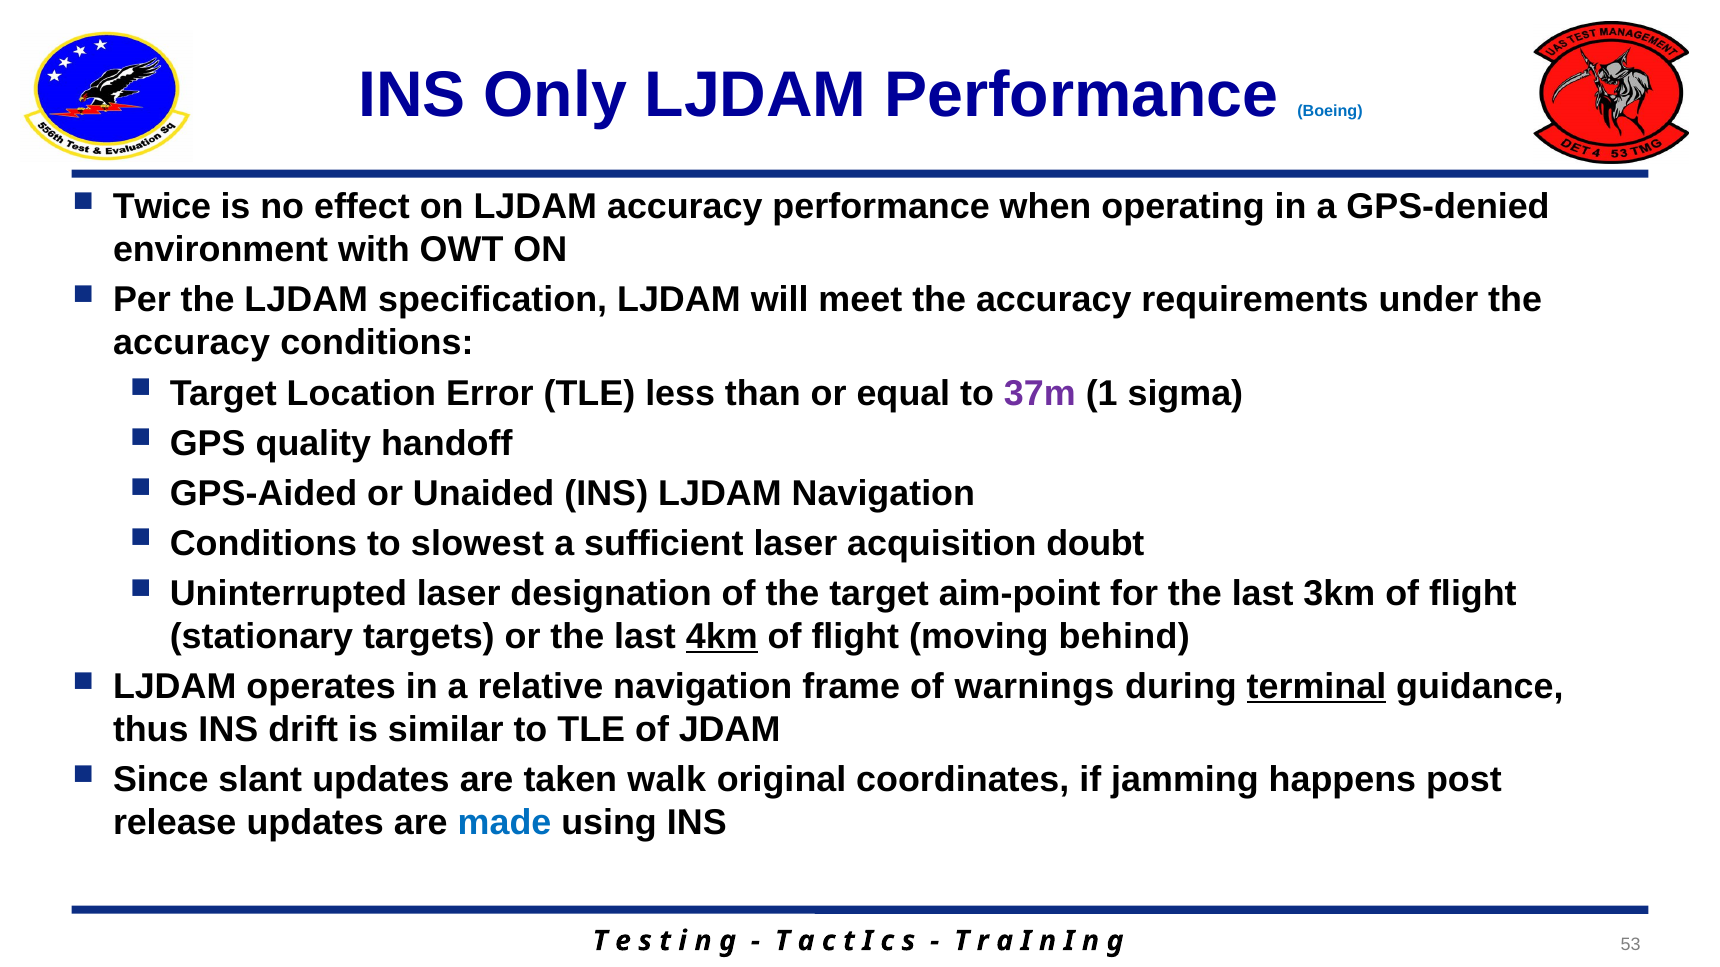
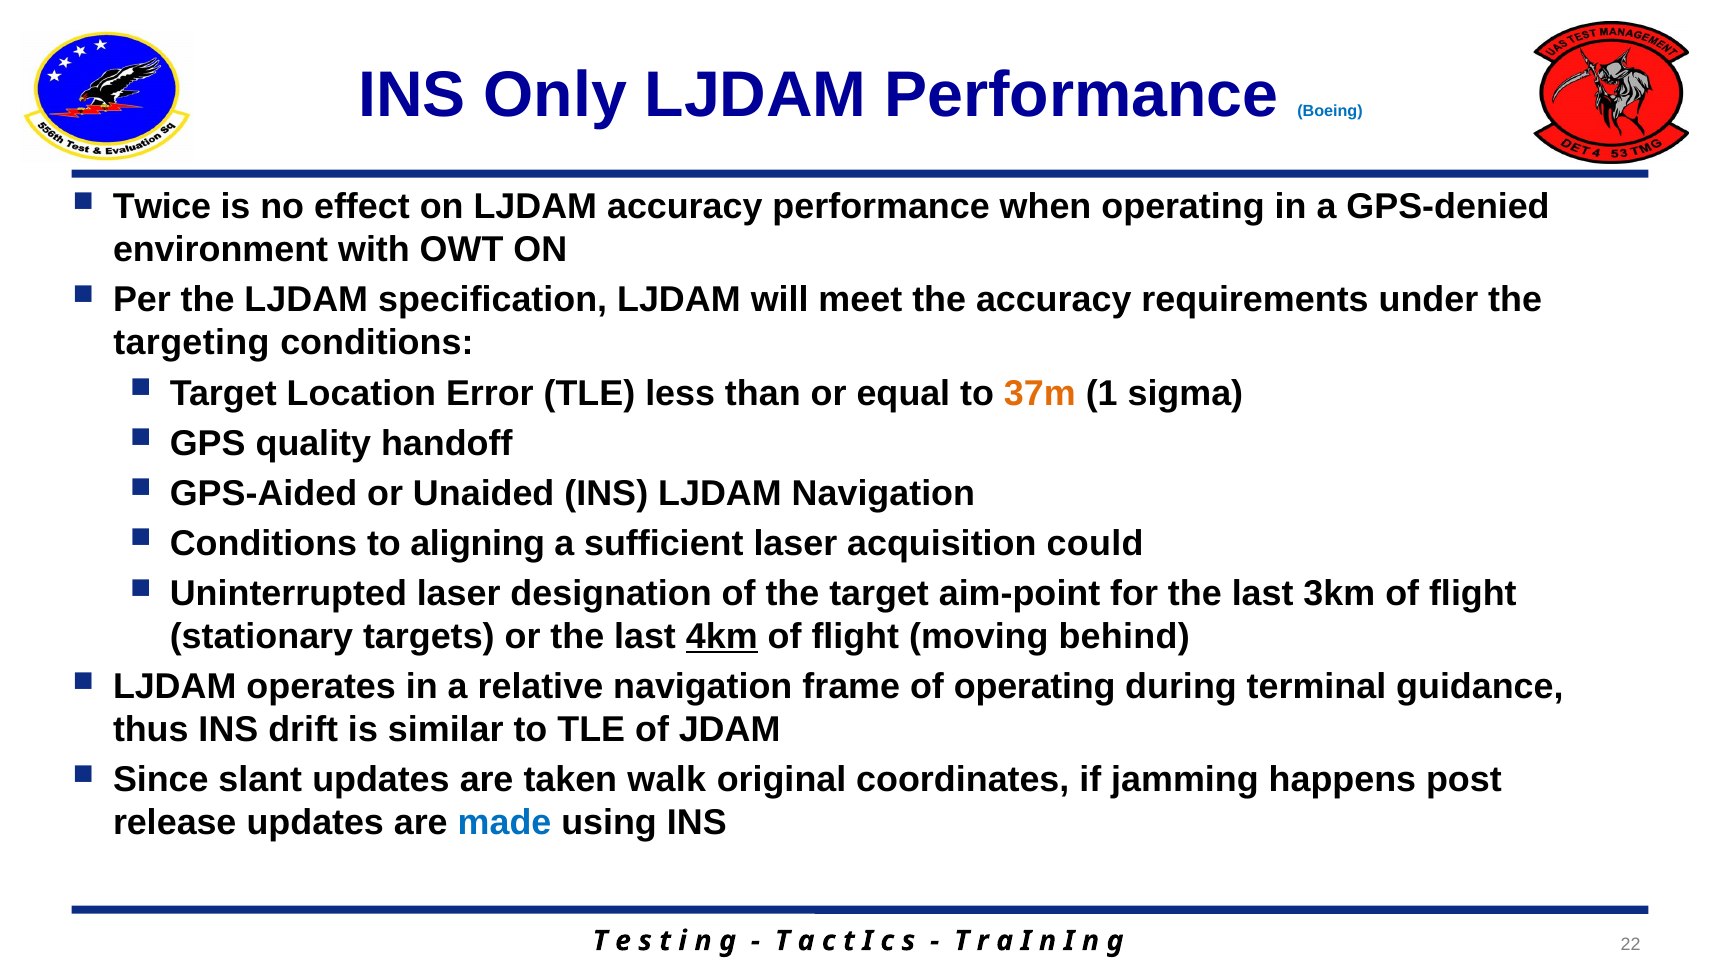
accuracy at (191, 343): accuracy -> targeting
37m colour: purple -> orange
slowest: slowest -> aligning
doubt: doubt -> could
of warnings: warnings -> operating
terminal underline: present -> none
53: 53 -> 22
